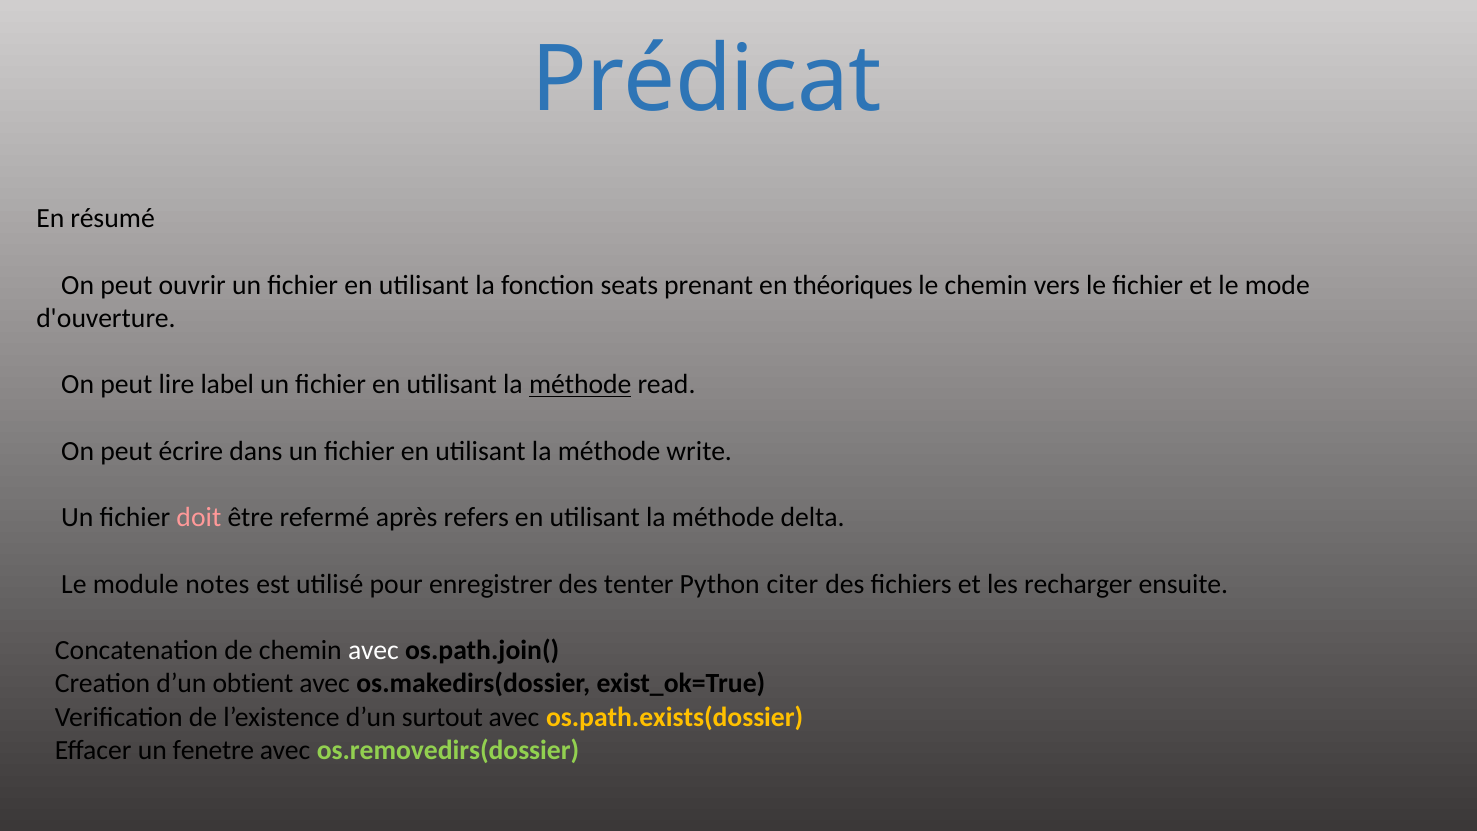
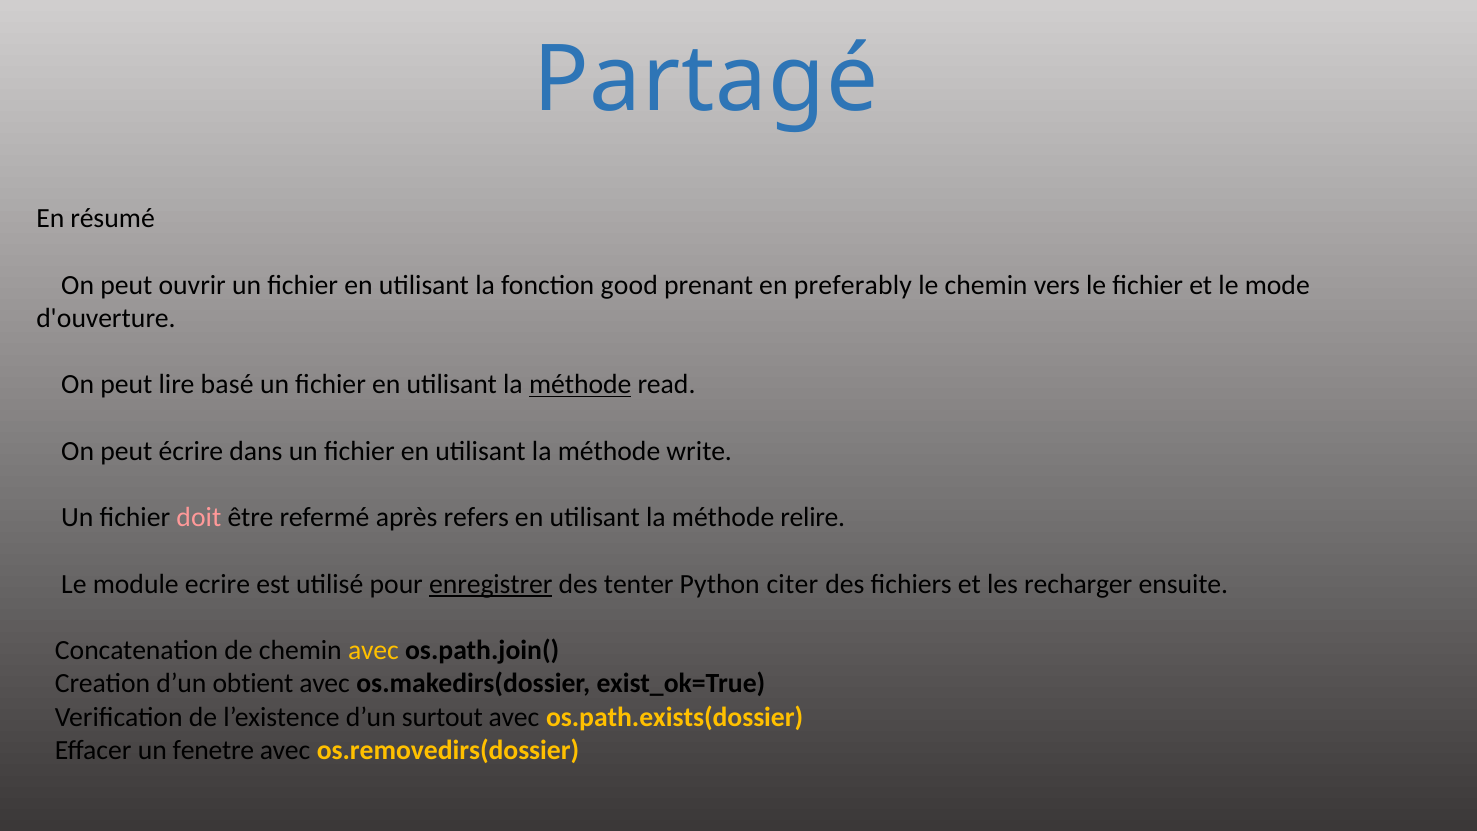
Prédicat: Prédicat -> Partagé
seats: seats -> good
théoriques: théoriques -> preferably
label: label -> basé
delta: delta -> relire
notes: notes -> ecrire
enregistrer underline: none -> present
avec at (373, 650) colour: white -> yellow
os.removedirs(dossier colour: light green -> yellow
